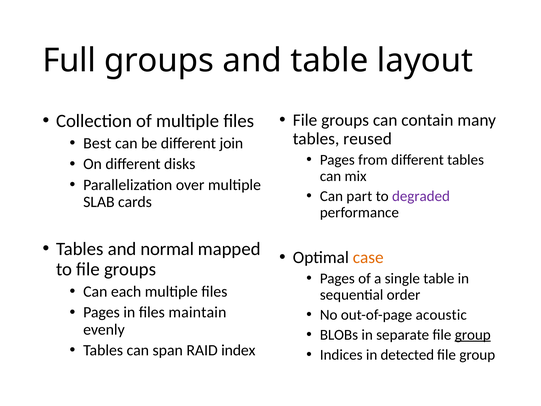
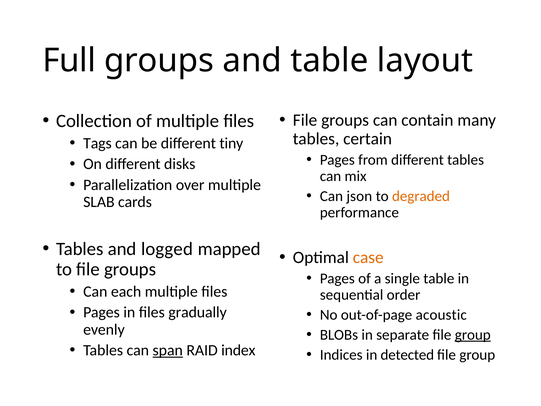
reused: reused -> certain
Best: Best -> Tags
join: join -> tiny
part: part -> json
degraded colour: purple -> orange
normal: normal -> logged
maintain: maintain -> gradually
span underline: none -> present
